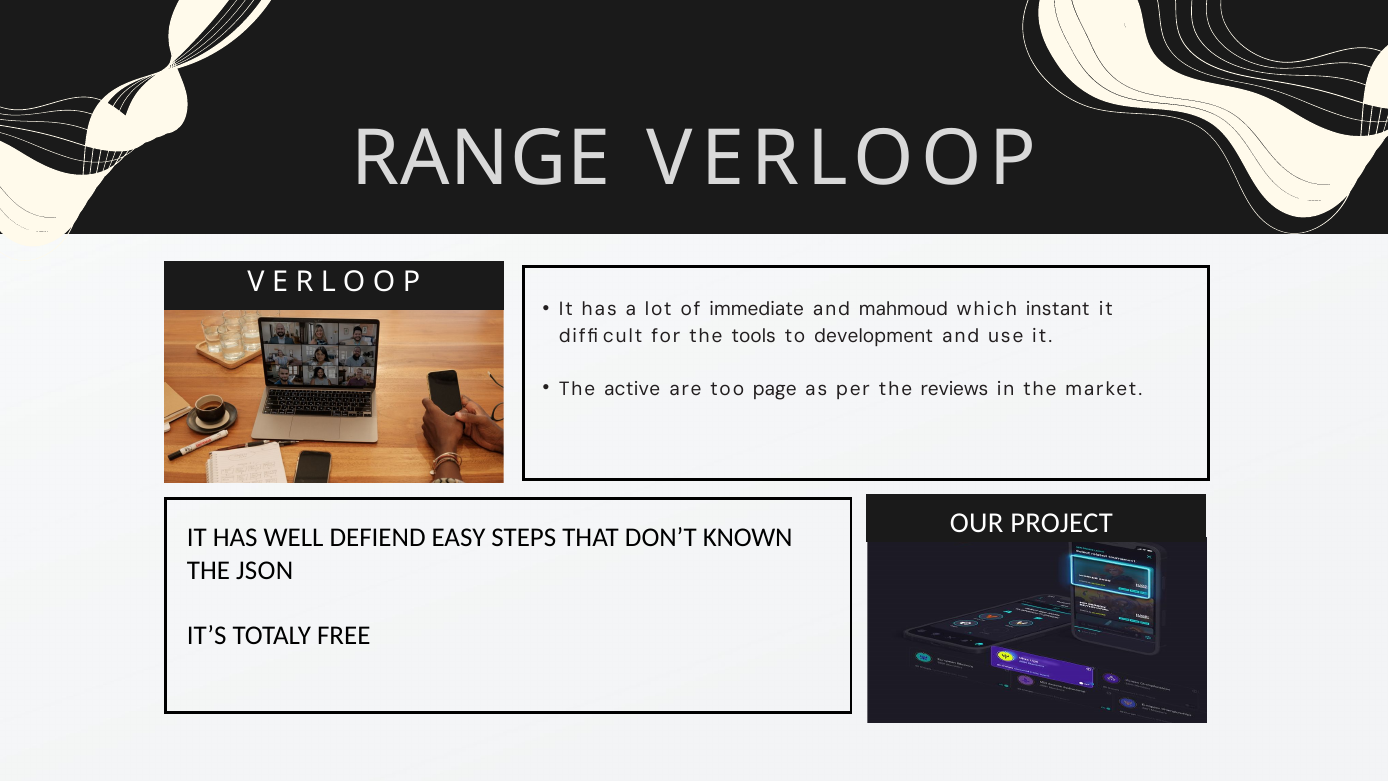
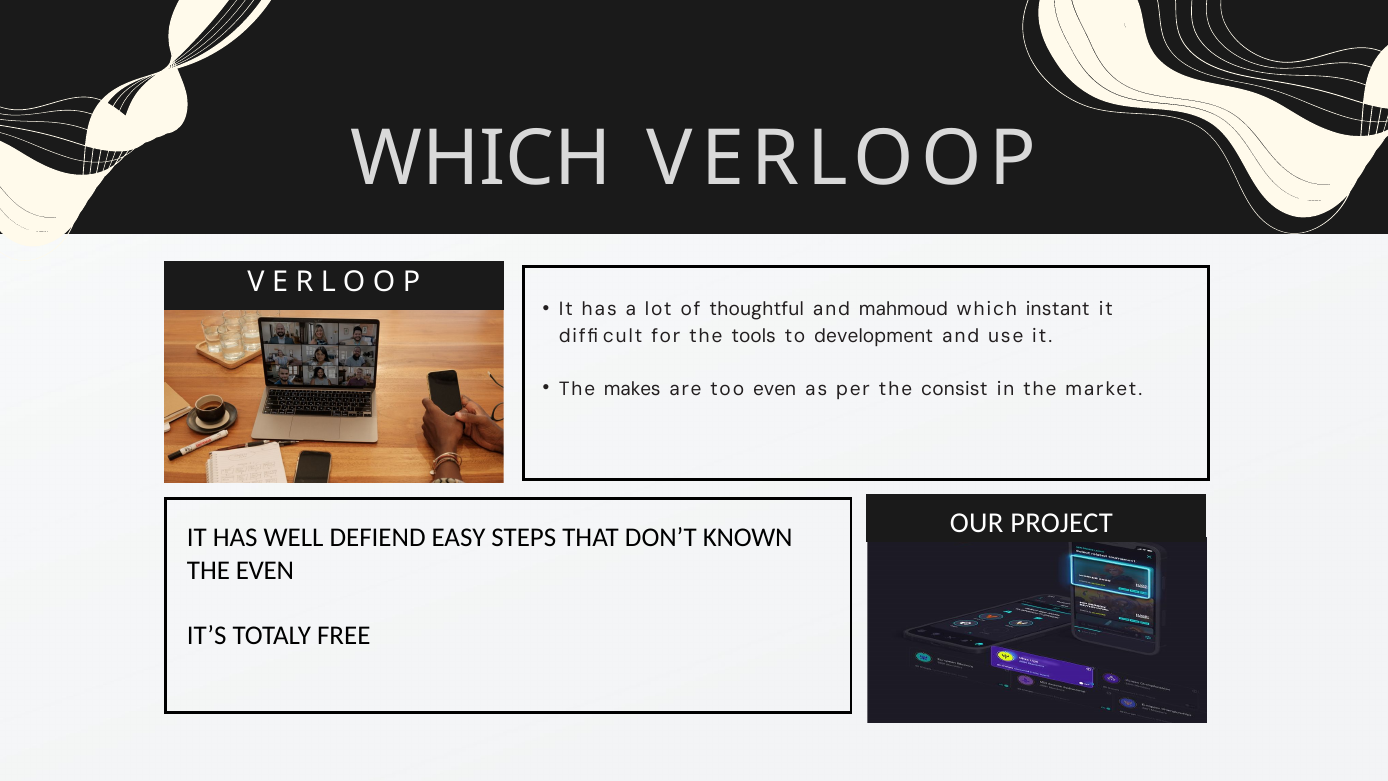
RANGE at (481, 159): RANGE -> WHICH
immediate: immediate -> thoughtful
active: active -> makes
too page: page -> even
reviews: reviews -> consist
THE JSON: JSON -> EVEN
